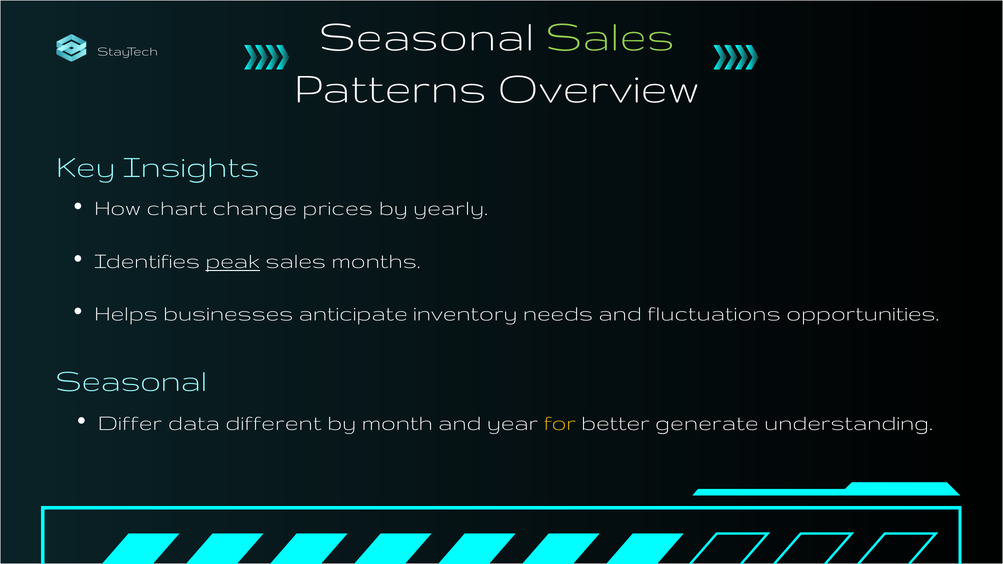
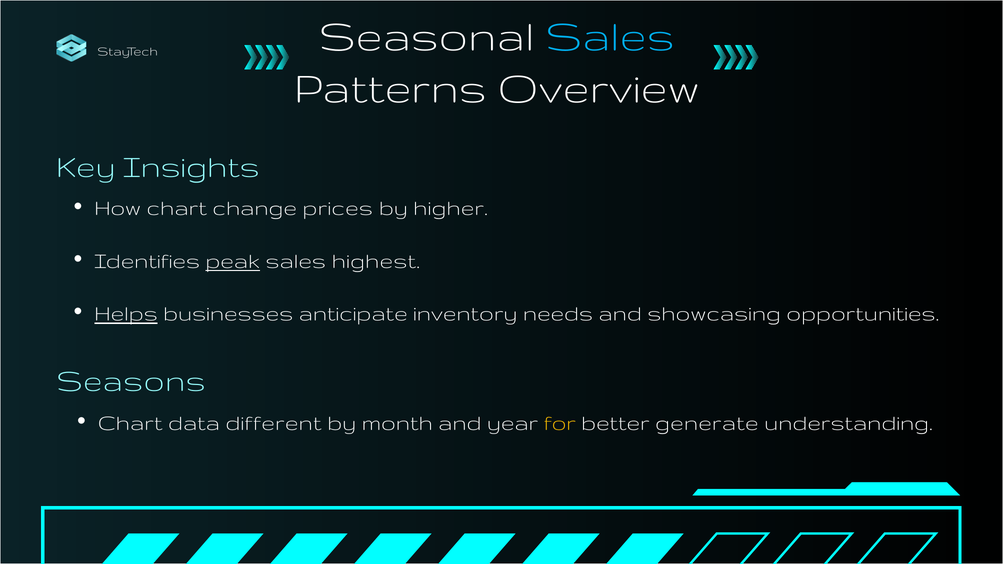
Sales at (610, 35) colour: light green -> light blue
yearly: yearly -> higher
months: months -> highest
Helps underline: none -> present
fluctuations: fluctuations -> showcasing
Seasonal at (132, 380): Seasonal -> Seasons
Differ at (130, 422): Differ -> Chart
